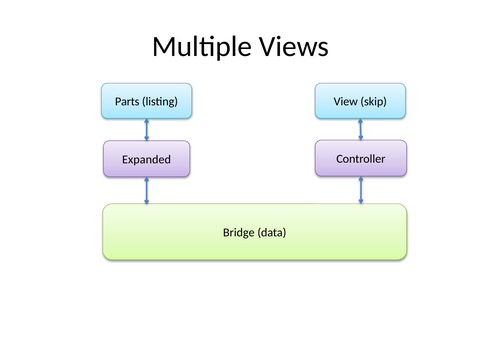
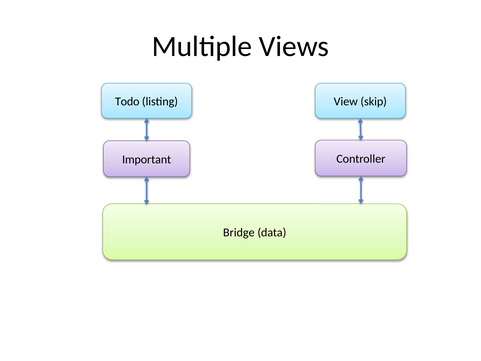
Parts: Parts -> Todo
Expanded: Expanded -> Important
